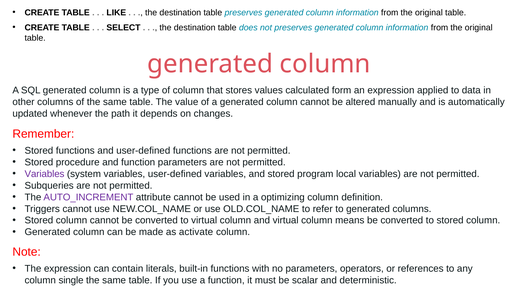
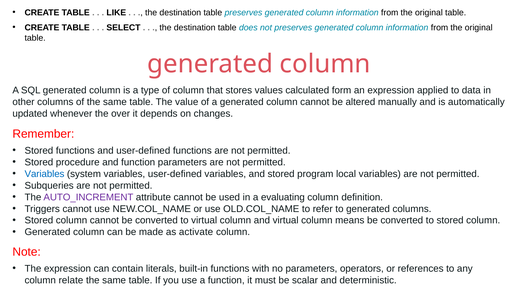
path: path -> over
Variables at (45, 174) colour: purple -> blue
optimizing: optimizing -> evaluating
single: single -> relate
